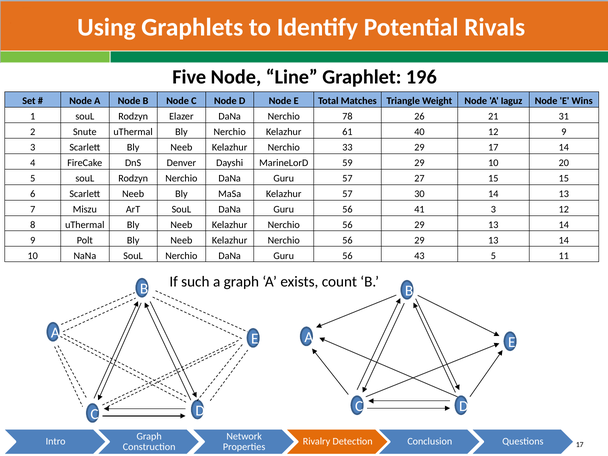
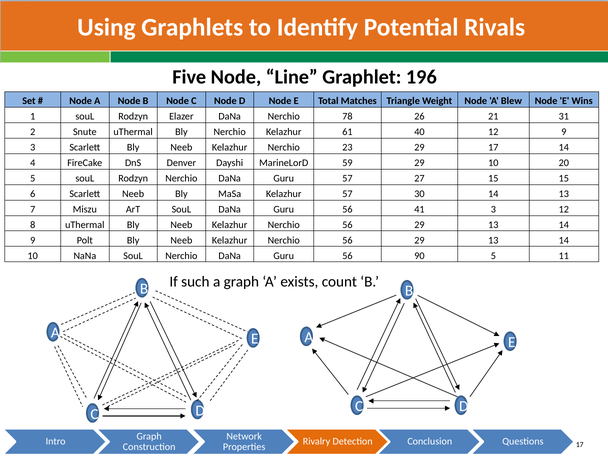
Iaguz: Iaguz -> Blew
33: 33 -> 23
43: 43 -> 90
